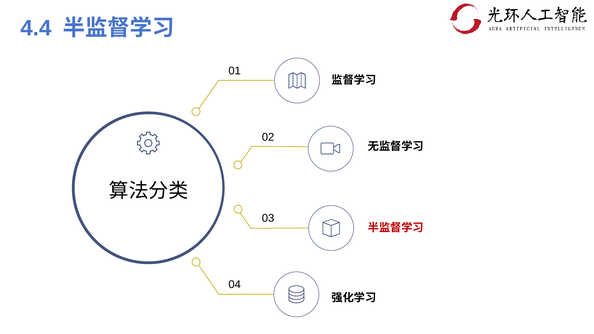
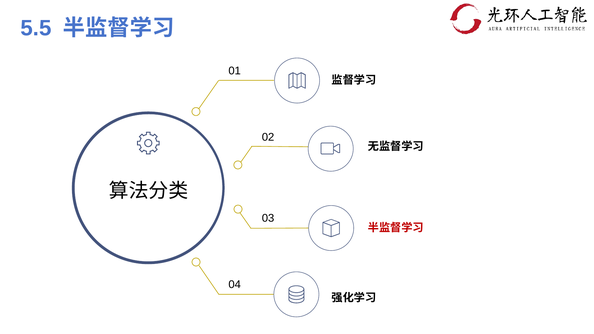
4.4: 4.4 -> 5.5
